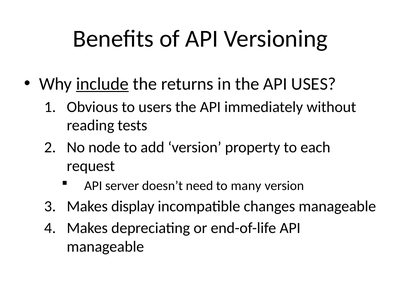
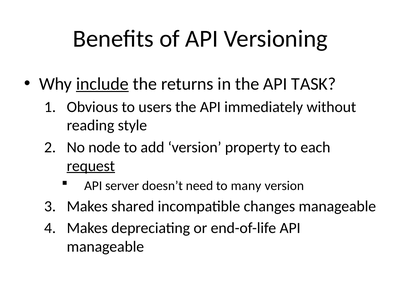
USES: USES -> TASK
tests: tests -> style
request underline: none -> present
display: display -> shared
